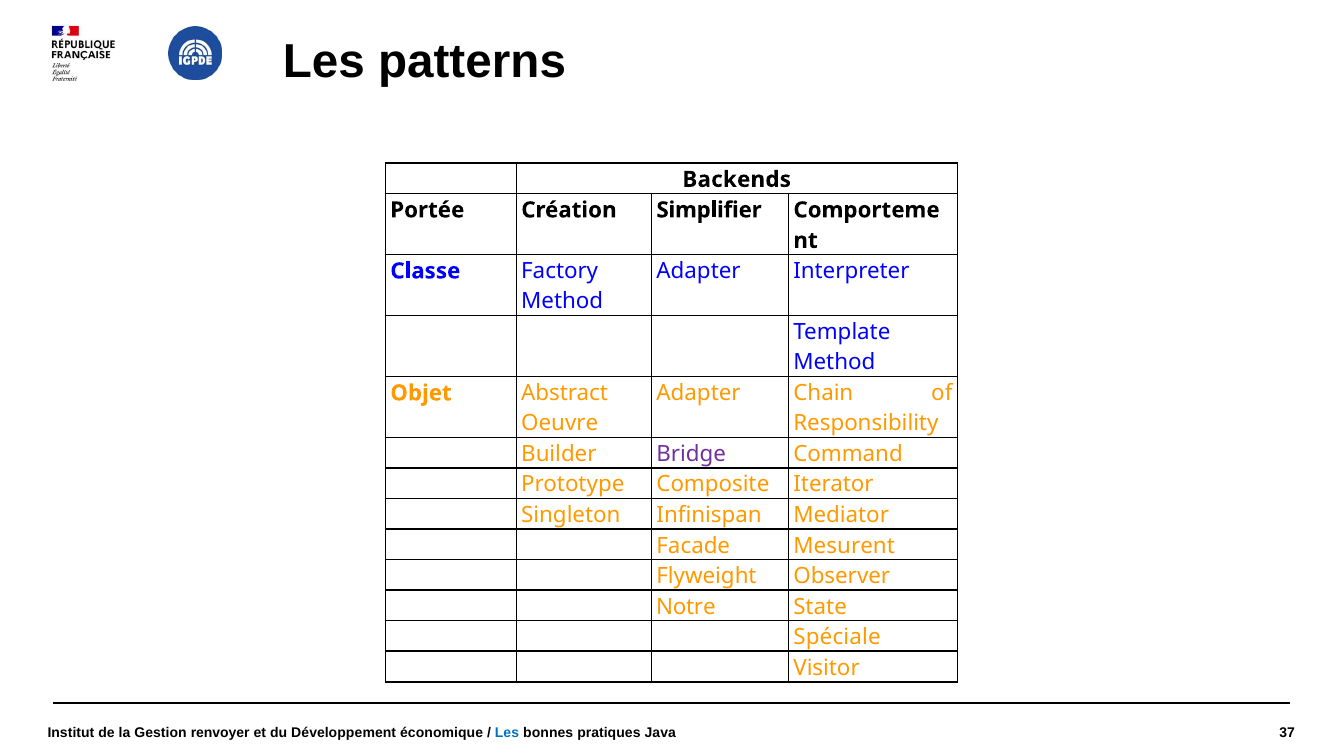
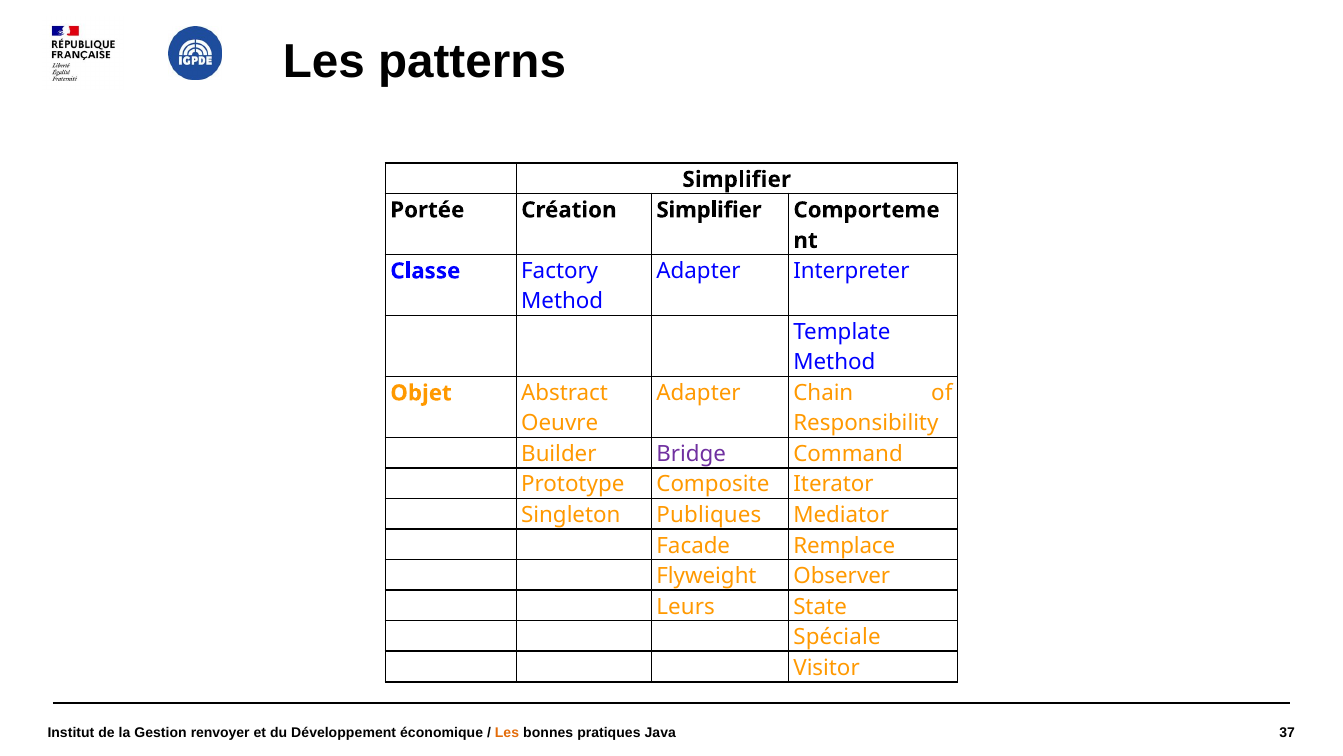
Backends at (737, 179): Backends -> Simplifier
Infinispan: Infinispan -> Publiques
Mesurent: Mesurent -> Remplace
Notre: Notre -> Leurs
Les at (507, 733) colour: blue -> orange
